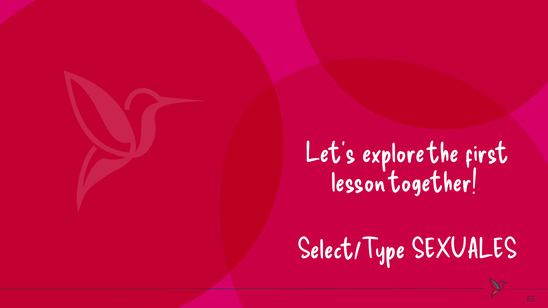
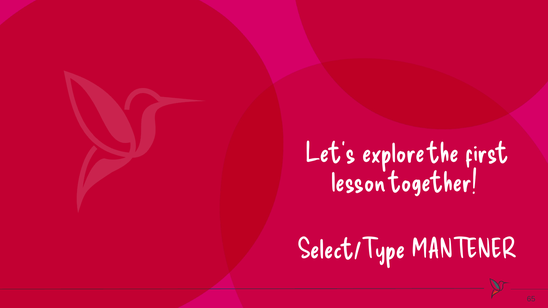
SEXUALES: SEXUALES -> MANTENER
